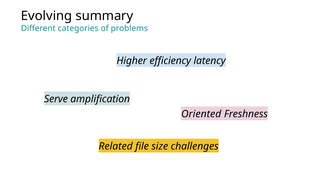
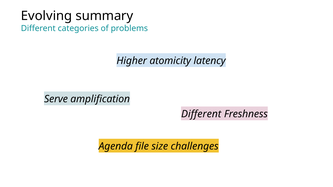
efficiency: efficiency -> atomicity
Oriented at (201, 114): Oriented -> Different
Related: Related -> Agenda
